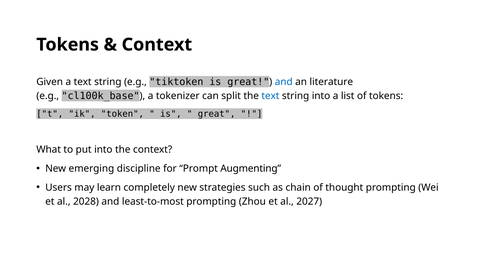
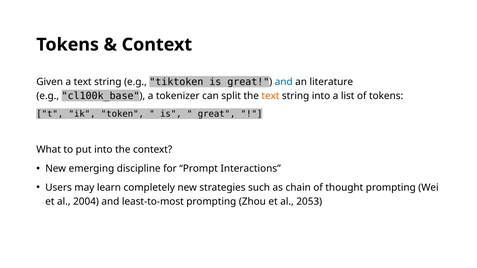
text at (270, 96) colour: blue -> orange
Augmenting: Augmenting -> Interactions
2028: 2028 -> 2004
2027: 2027 -> 2053
